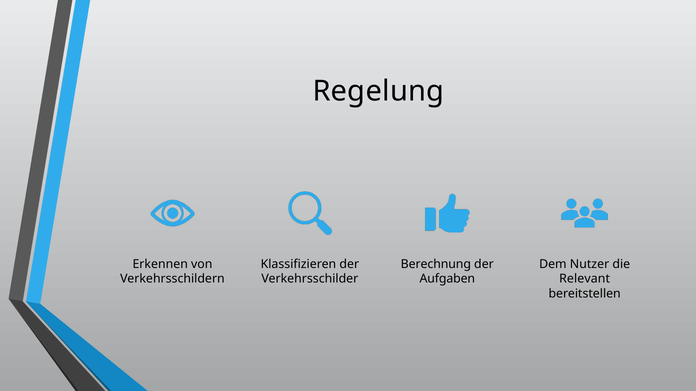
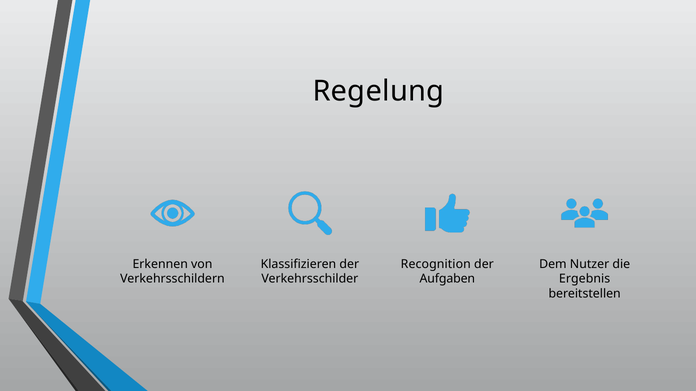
Berechnung: Berechnung -> Recognition
Relevant: Relevant -> Ergebnis
